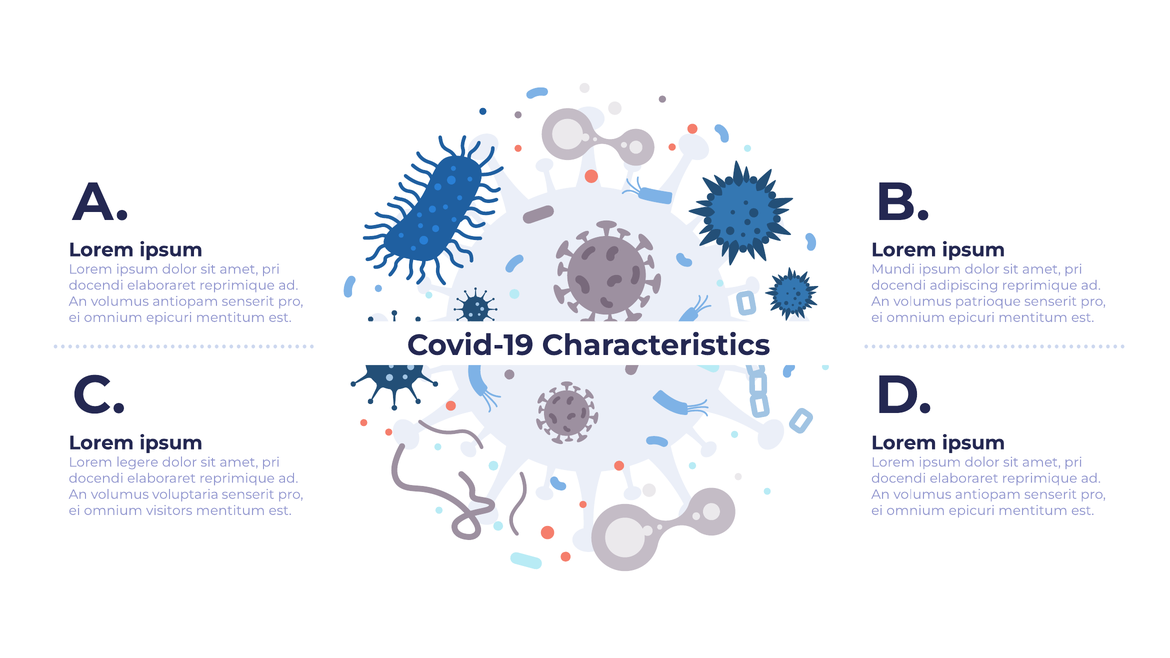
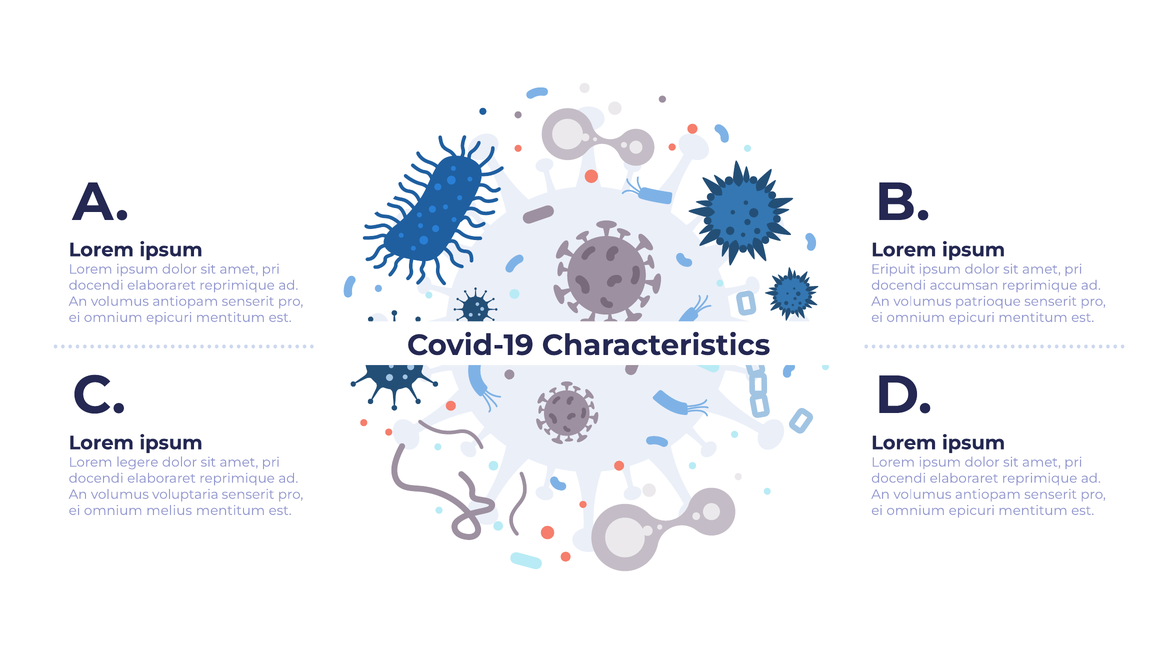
Mundi: Mundi -> Eripuit
adipiscing: adipiscing -> accumsan
visitors: visitors -> melius
